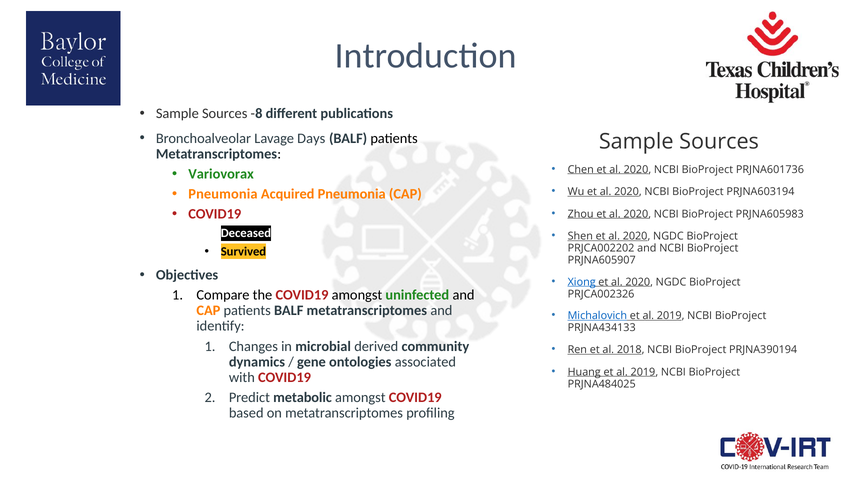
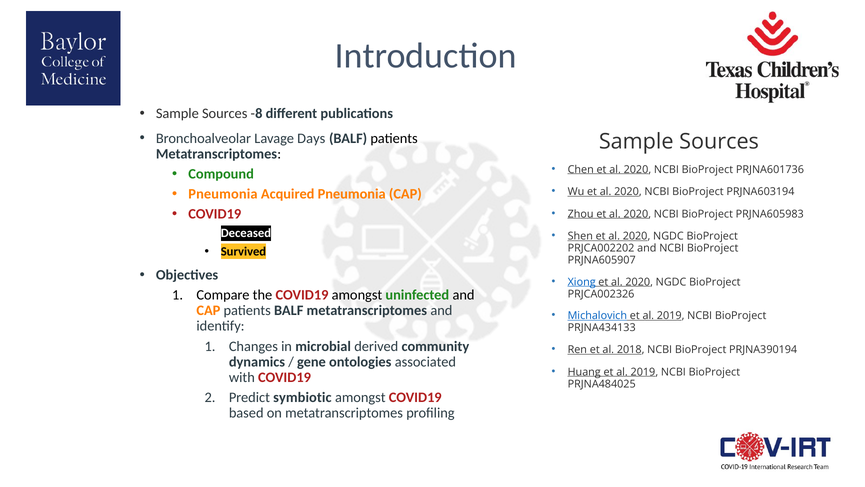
Variovorax: Variovorax -> Compound
metabolic: metabolic -> symbiotic
